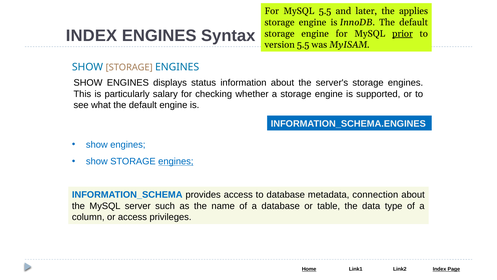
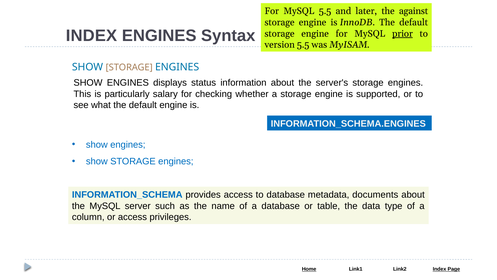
applies: applies -> against
engines at (176, 161) underline: present -> none
connection: connection -> documents
